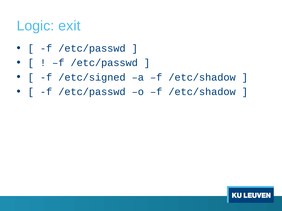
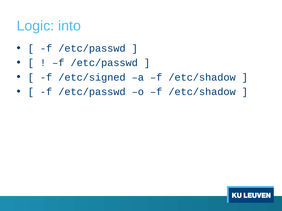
exit: exit -> into
